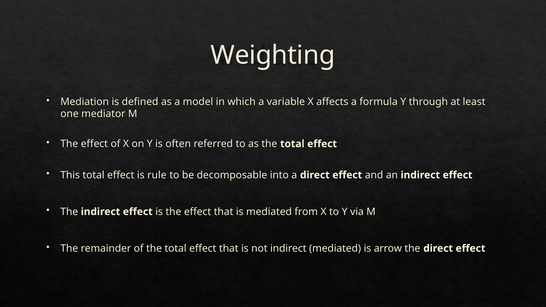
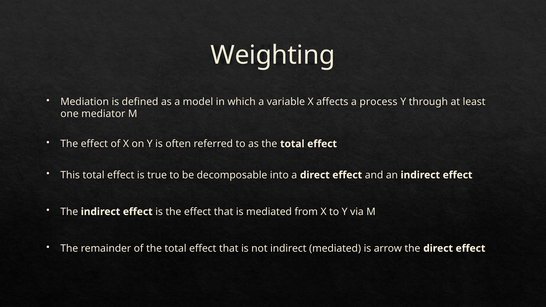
formula: formula -> process
rule: rule -> true
